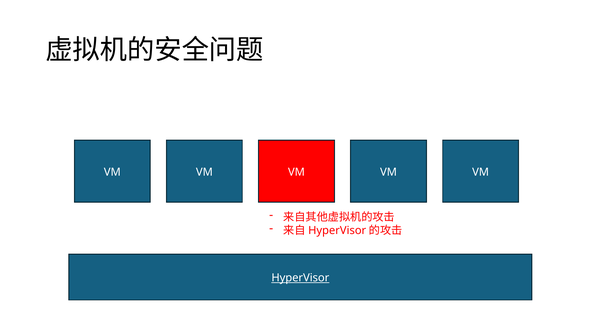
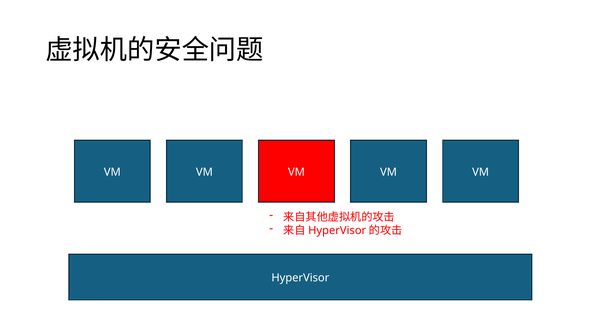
HyperVisor underline: present -> none
